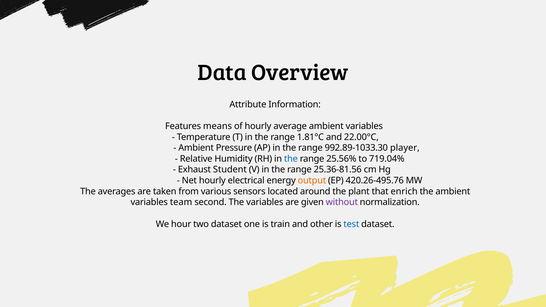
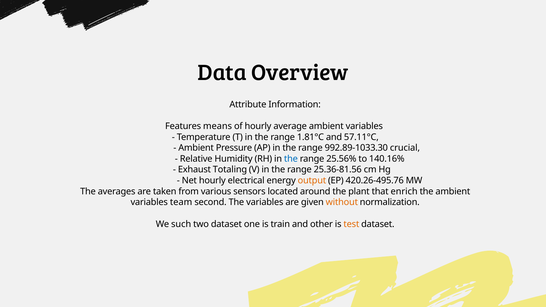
22.00°C: 22.00°C -> 57.11°C
player: player -> crucial
719.04%: 719.04% -> 140.16%
Student: Student -> Totaling
without colour: purple -> orange
hour: hour -> such
test colour: blue -> orange
